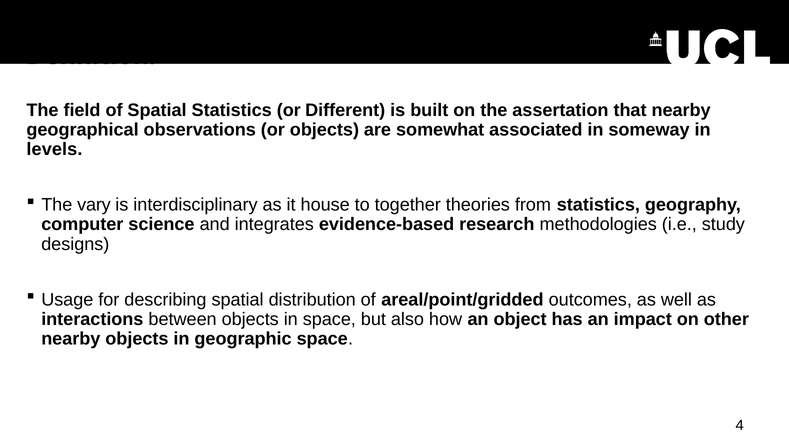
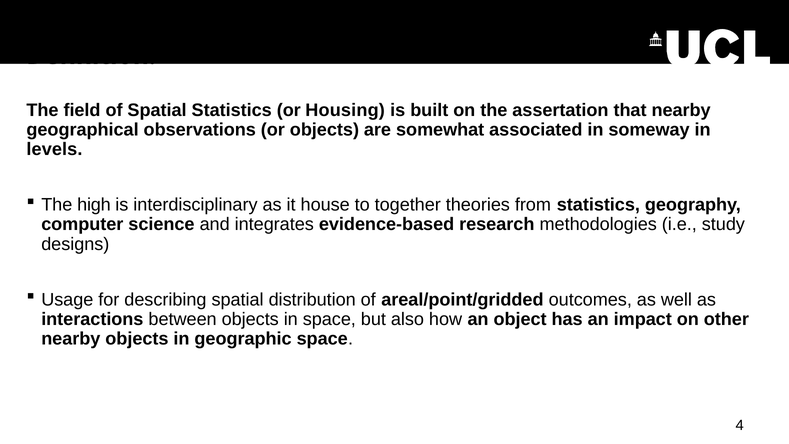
Different: Different -> Housing
vary: vary -> high
